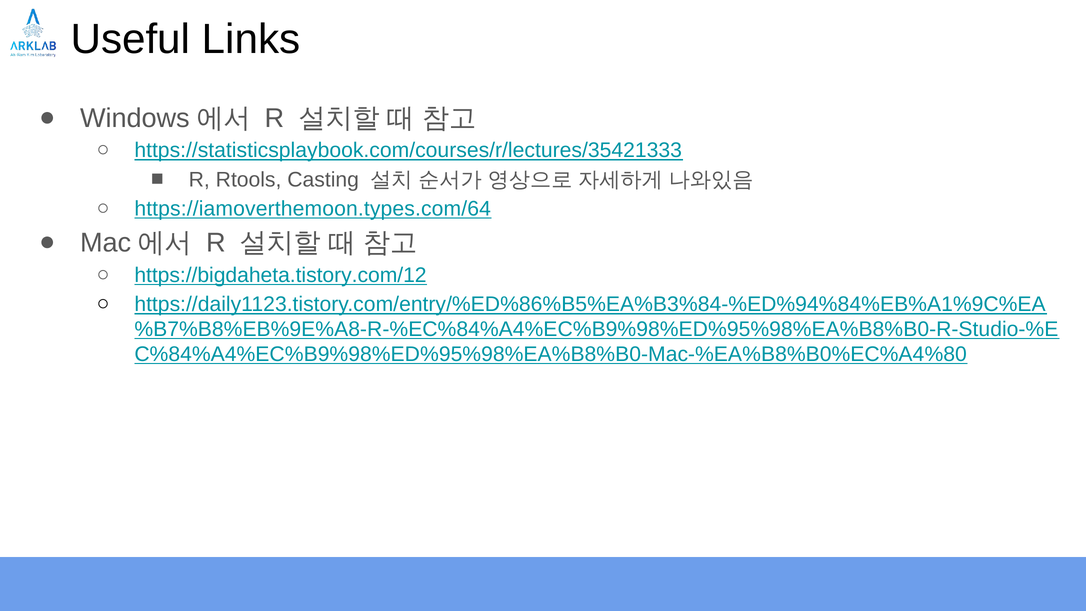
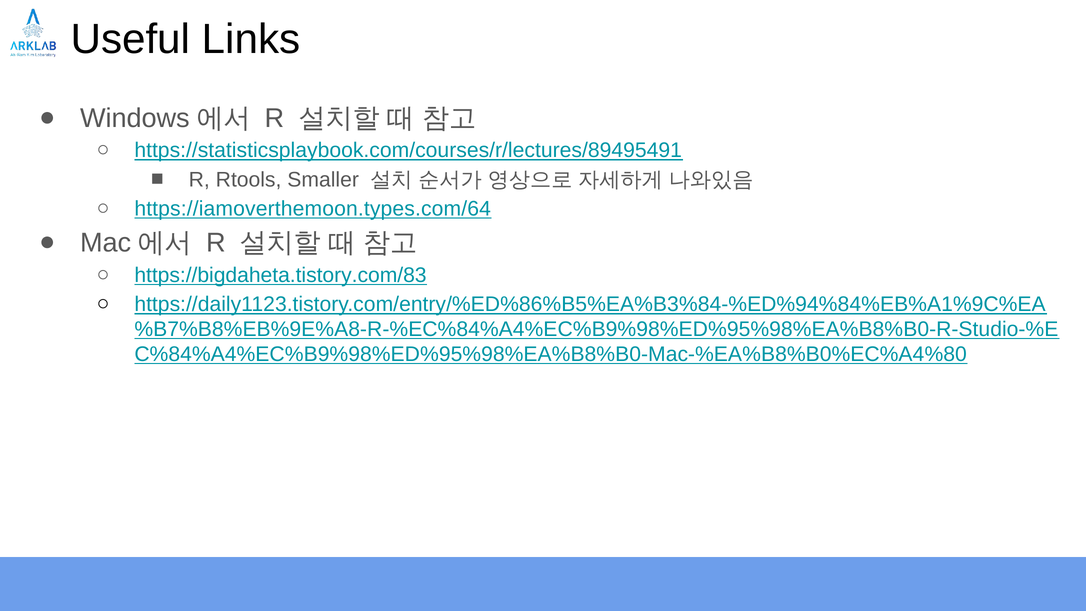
https://statisticsplaybook.com/courses/r/lectures/35421333: https://statisticsplaybook.com/courses/r/lectures/35421333 -> https://statisticsplaybook.com/courses/r/lectures/89495491
Casting: Casting -> Smaller
https://bigdaheta.tistory.com/12: https://bigdaheta.tistory.com/12 -> https://bigdaheta.tistory.com/83
